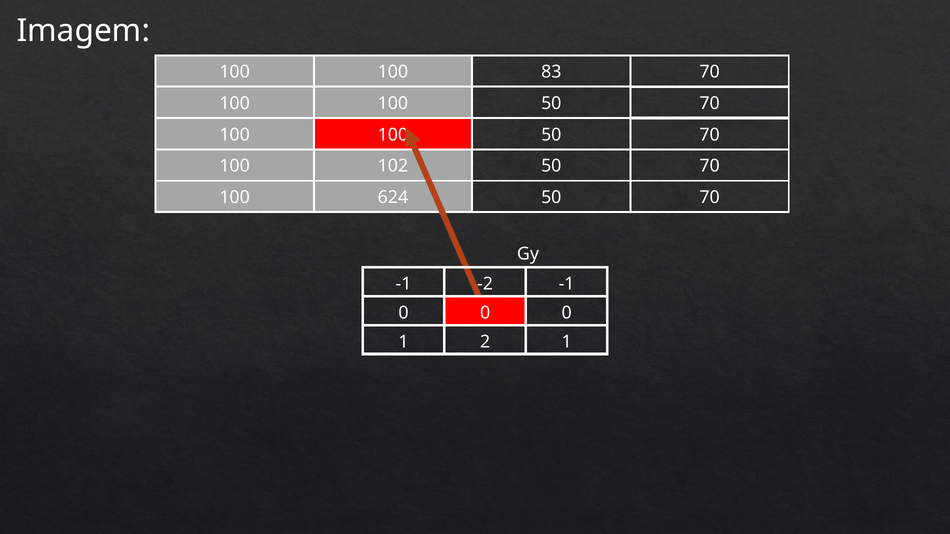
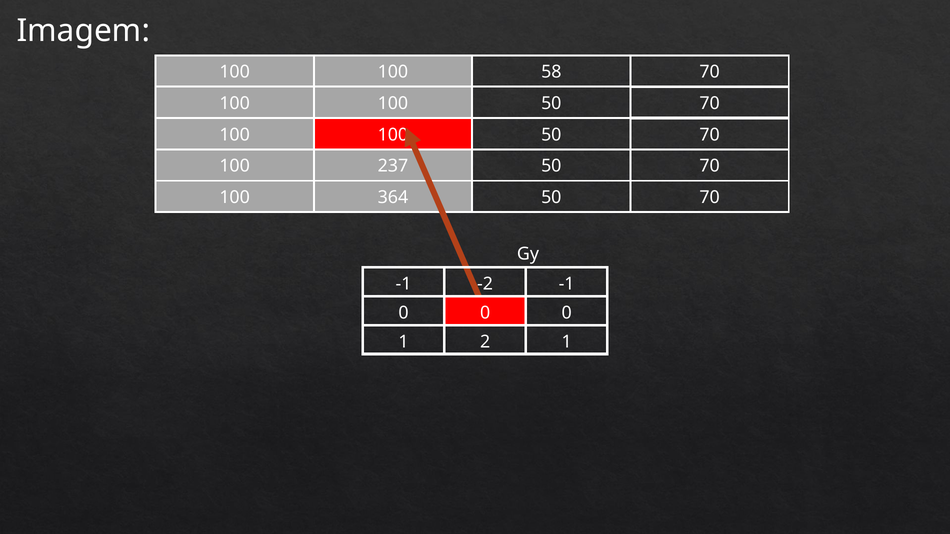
83: 83 -> 58
102: 102 -> 237
624: 624 -> 364
